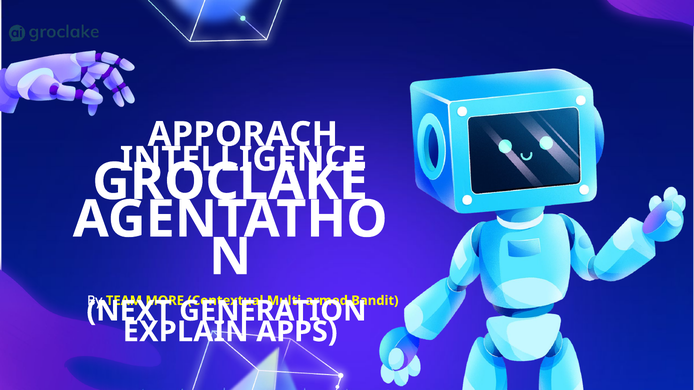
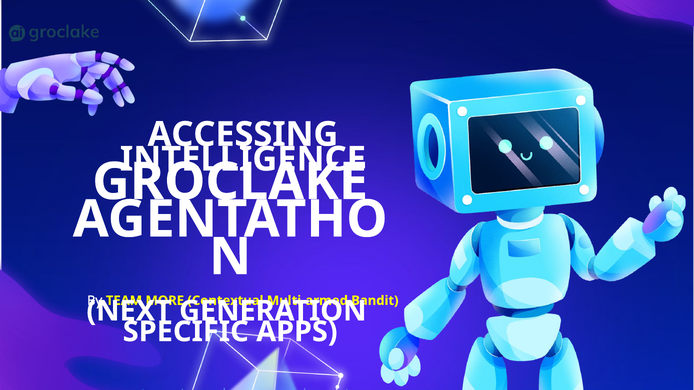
APPORACH: APPORACH -> ACCESSING
EXPLAIN: EXPLAIN -> SPECIFIC
